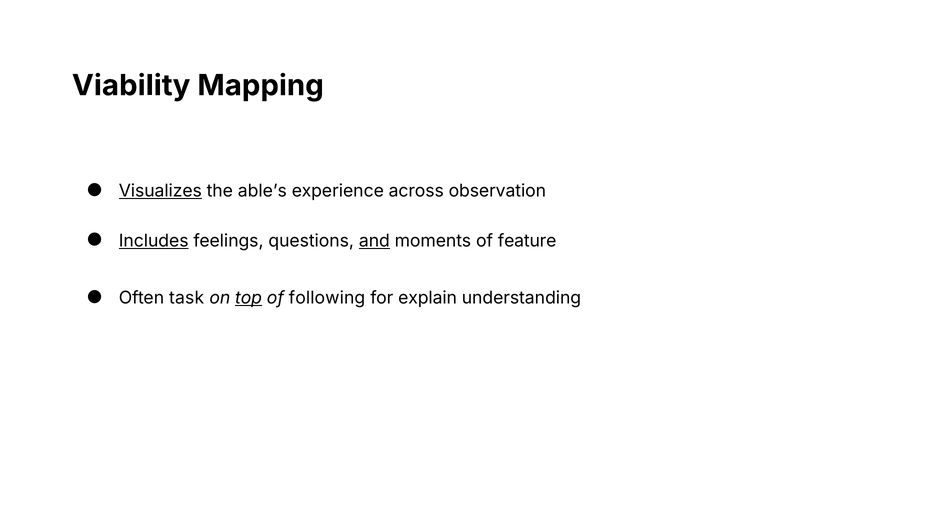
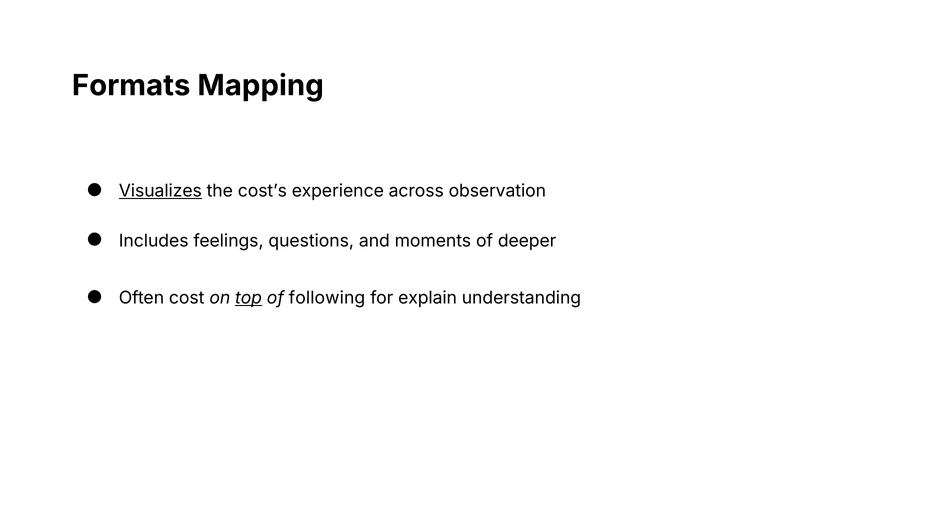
Viability: Viability -> Formats
able’s: able’s -> cost’s
Includes underline: present -> none
and underline: present -> none
feature: feature -> deeper
task: task -> cost
